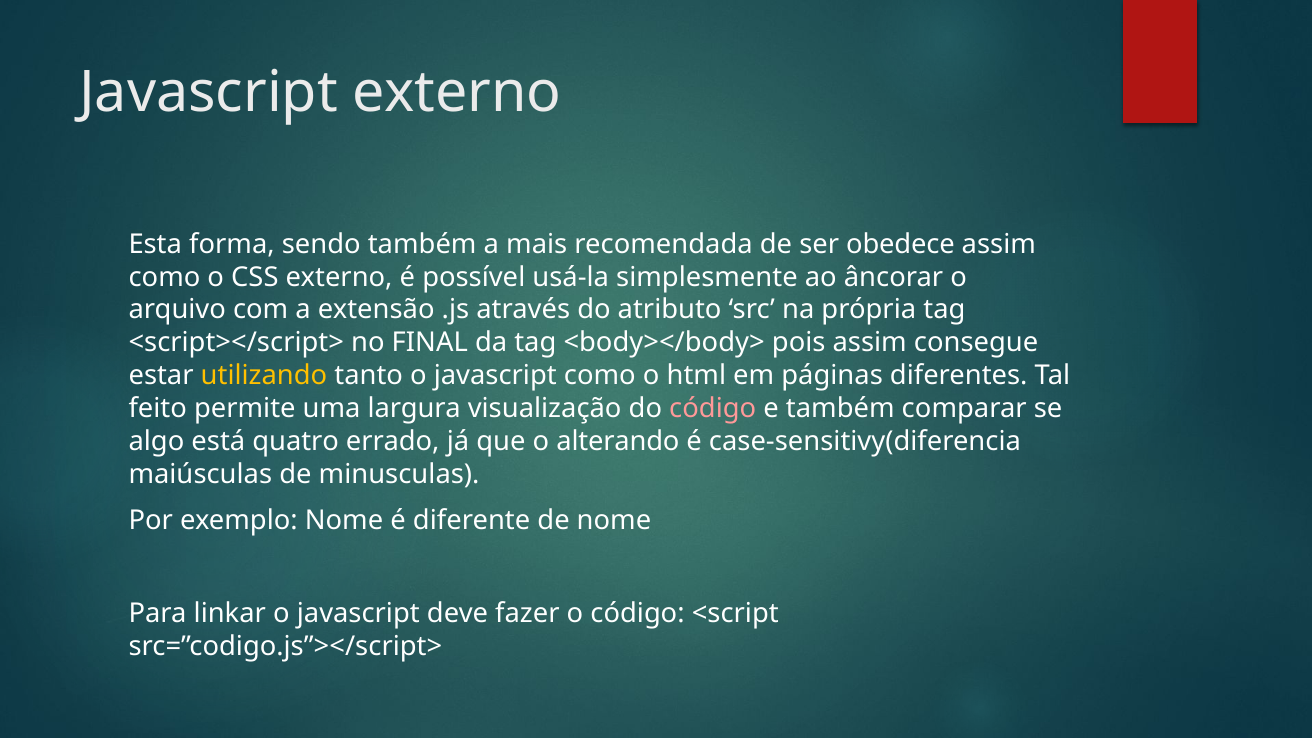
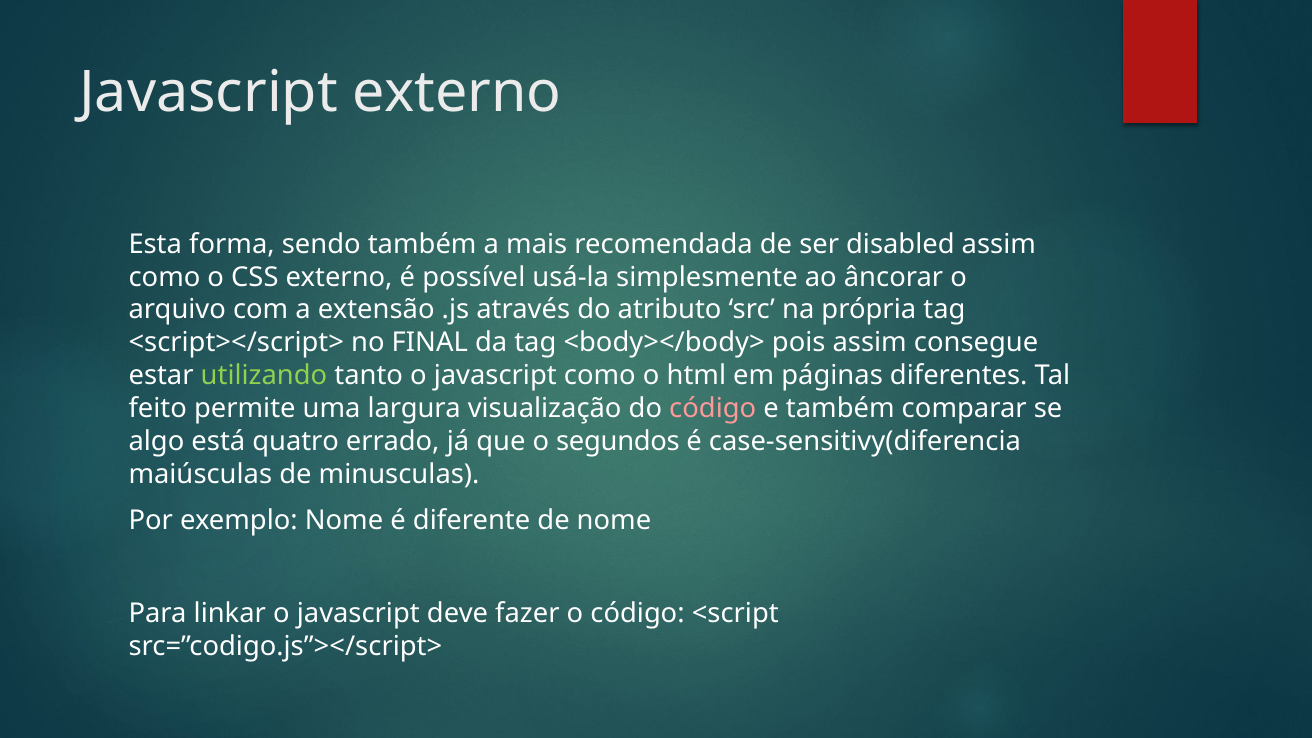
obedece: obedece -> disabled
utilizando colour: yellow -> light green
alterando: alterando -> segundos
